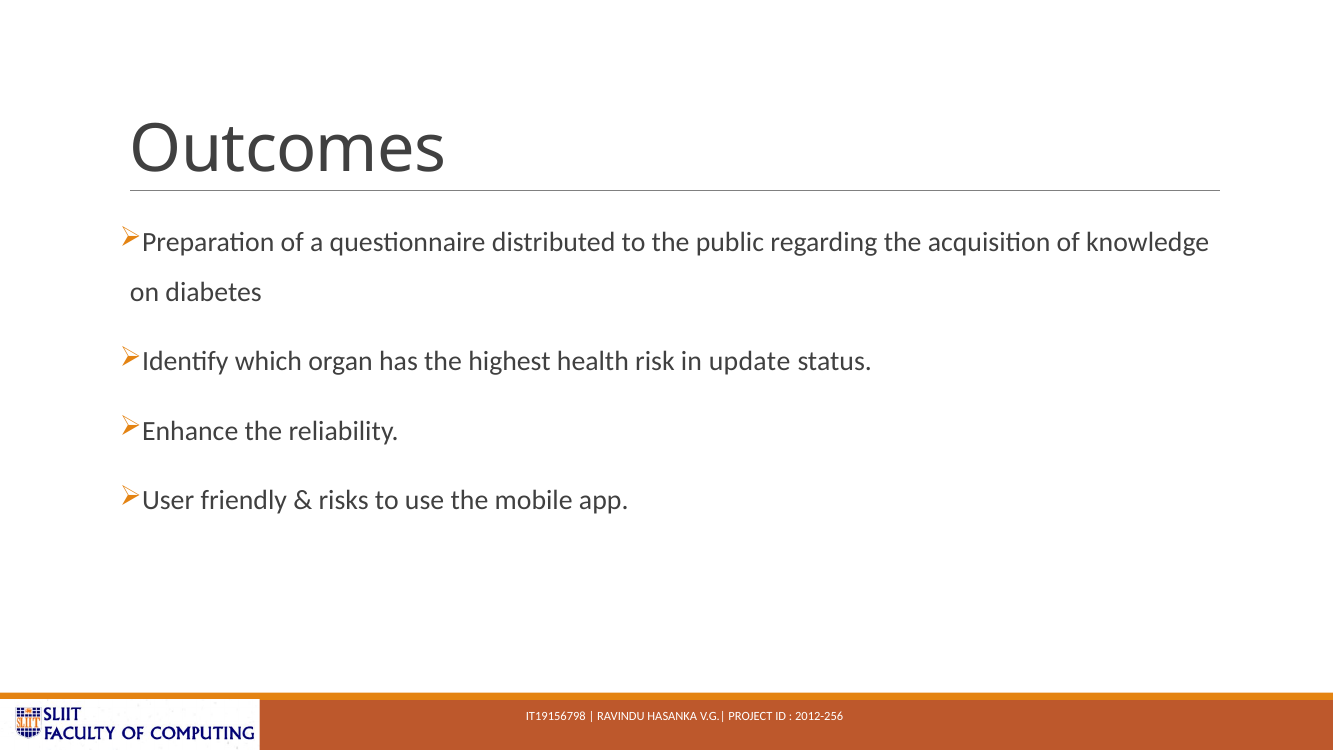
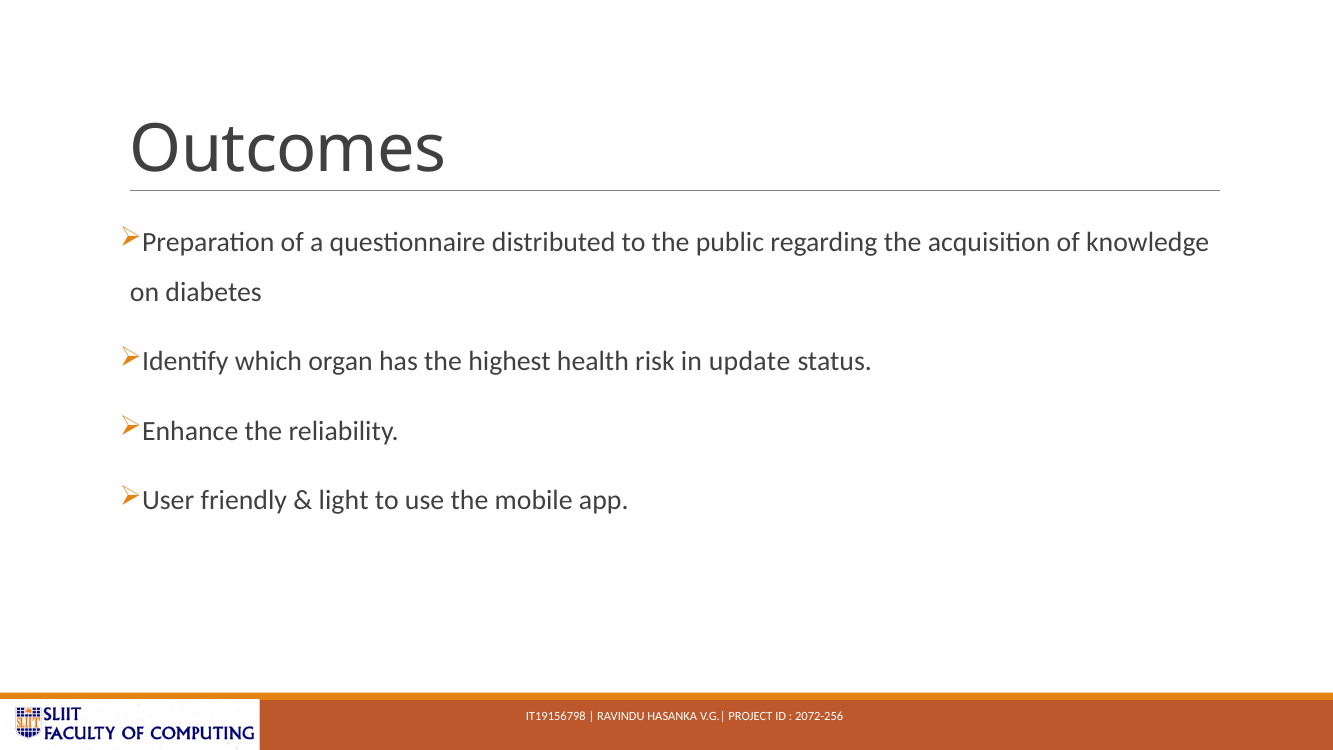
risks: risks -> light
2012-256: 2012-256 -> 2072-256
